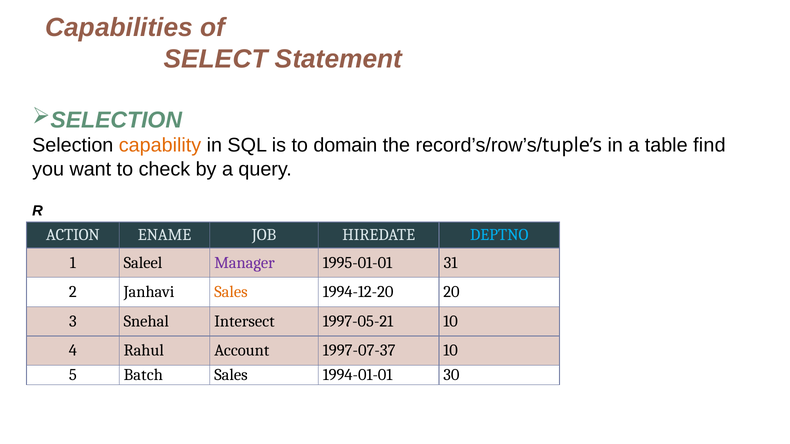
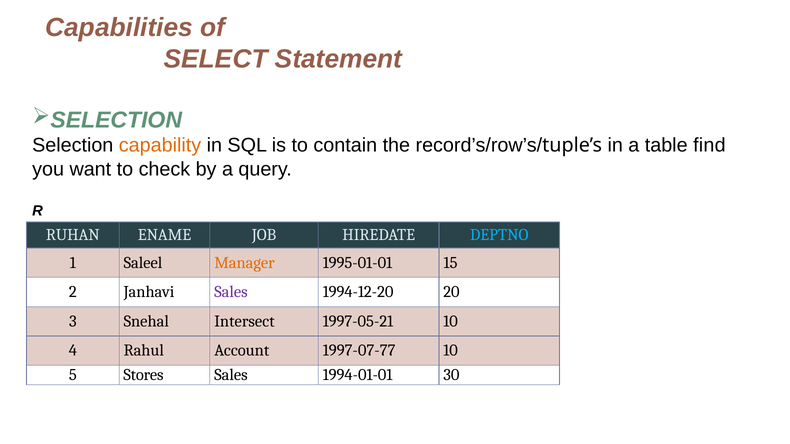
domain: domain -> contain
ACTION: ACTION -> RUHAN
Manager colour: purple -> orange
31: 31 -> 15
Sales at (231, 292) colour: orange -> purple
1997-07-37: 1997-07-37 -> 1997-07-77
Batch: Batch -> Stores
